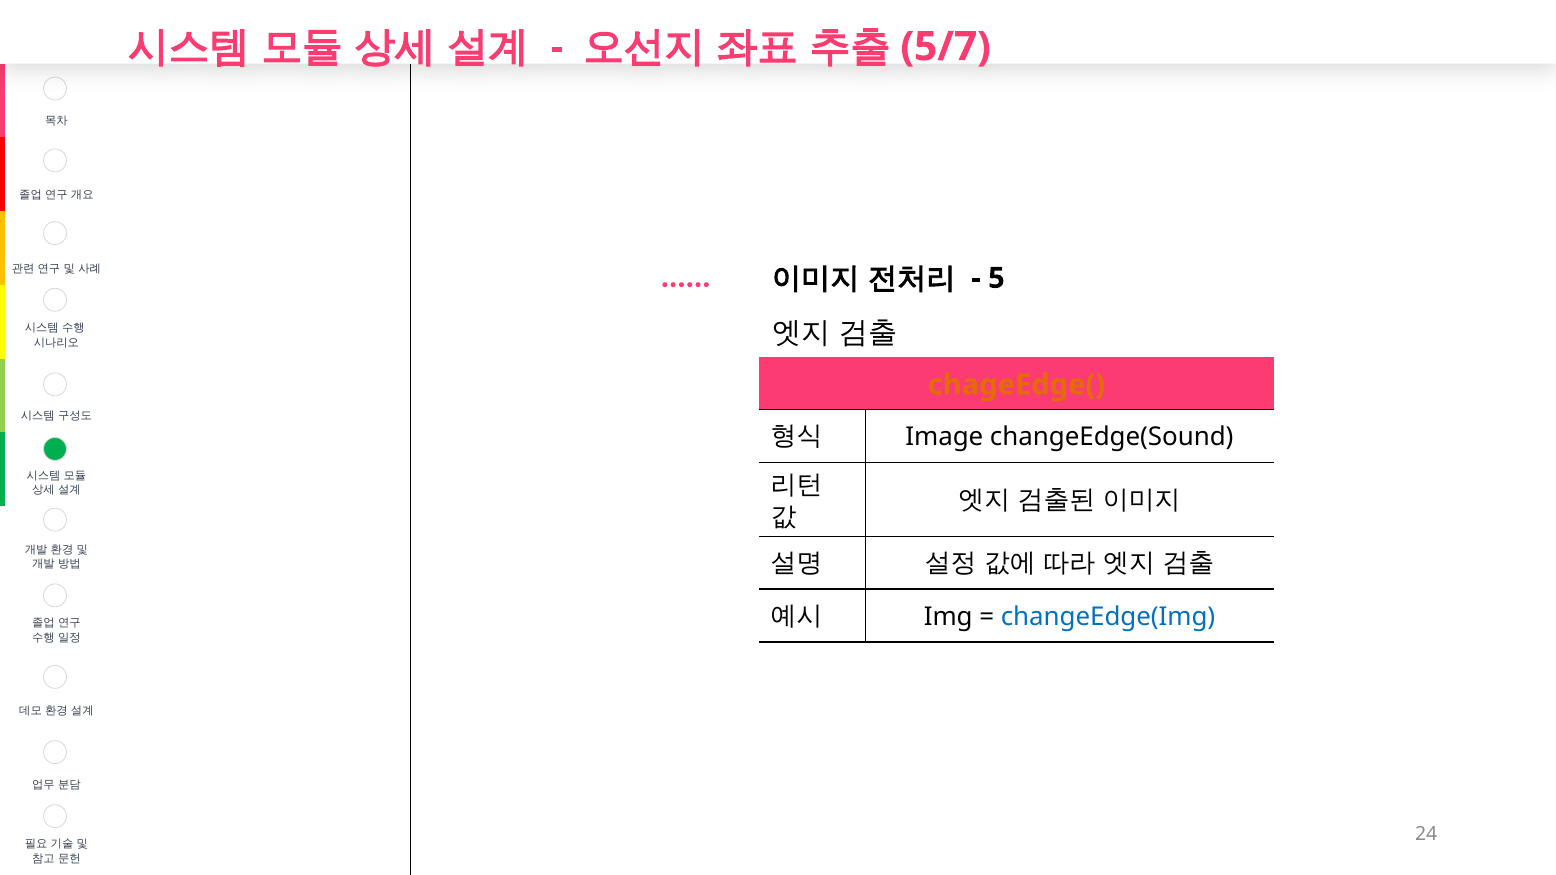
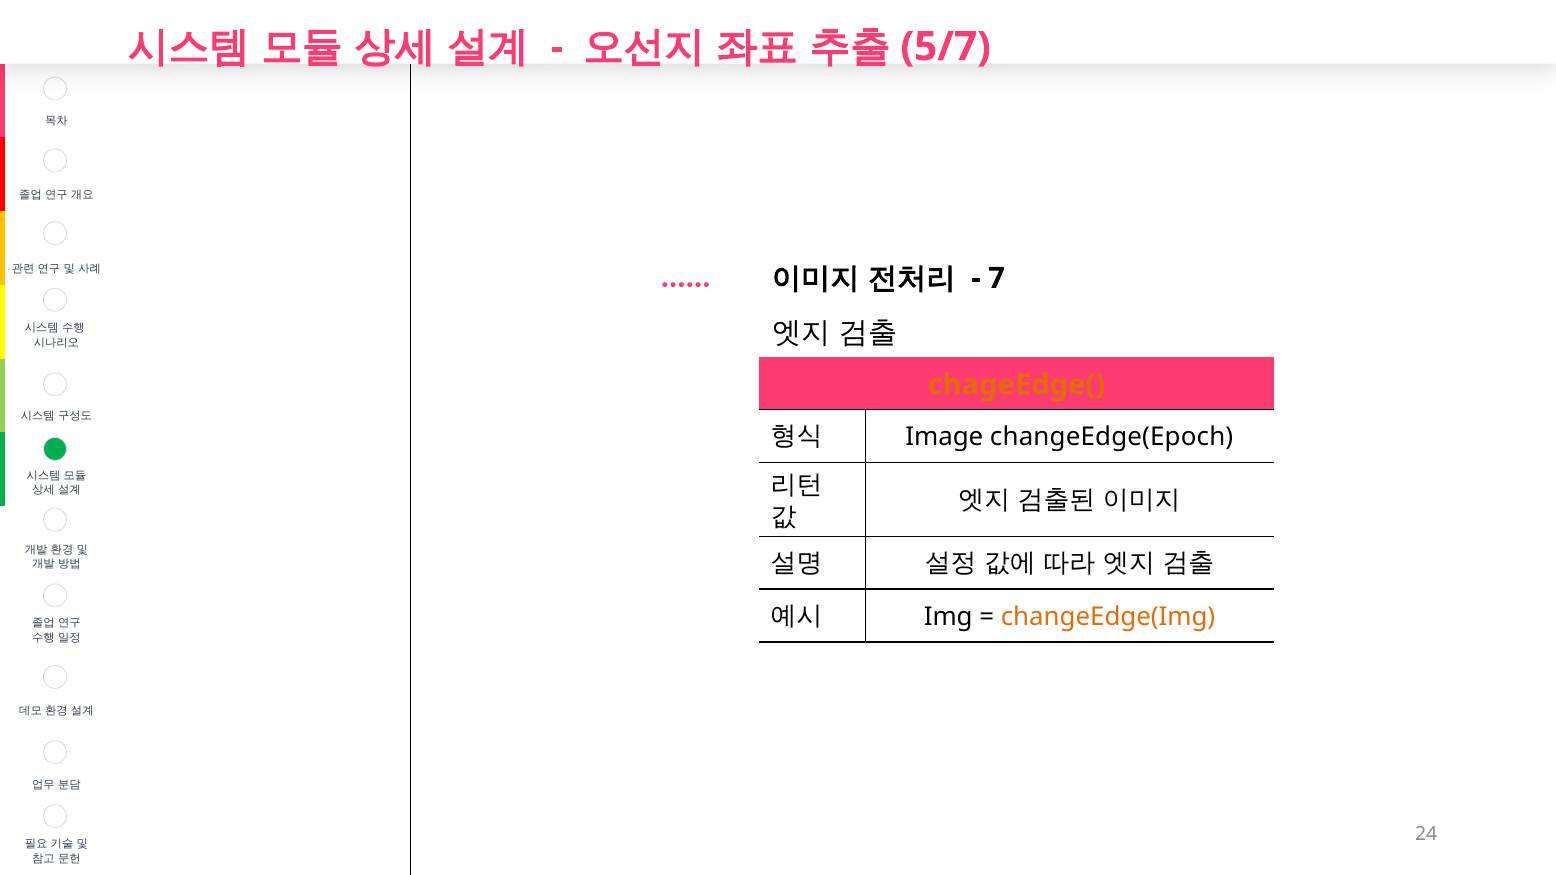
5: 5 -> 7
changeEdge(Sound: changeEdge(Sound -> changeEdge(Epoch
changeEdge(Img colour: blue -> orange
